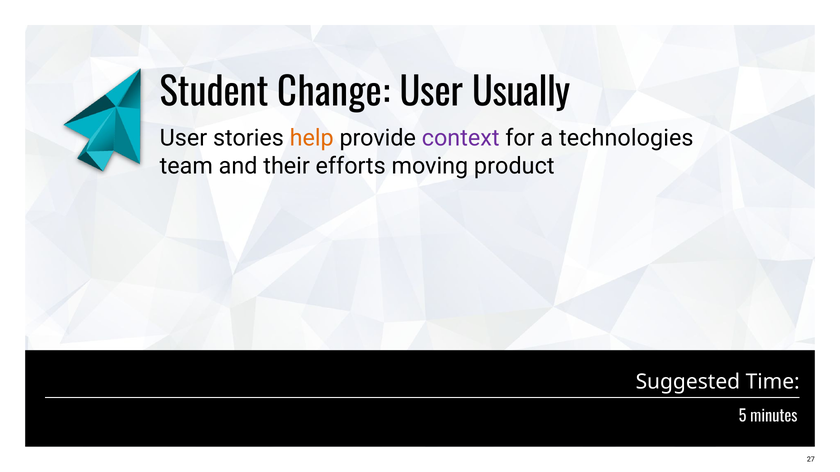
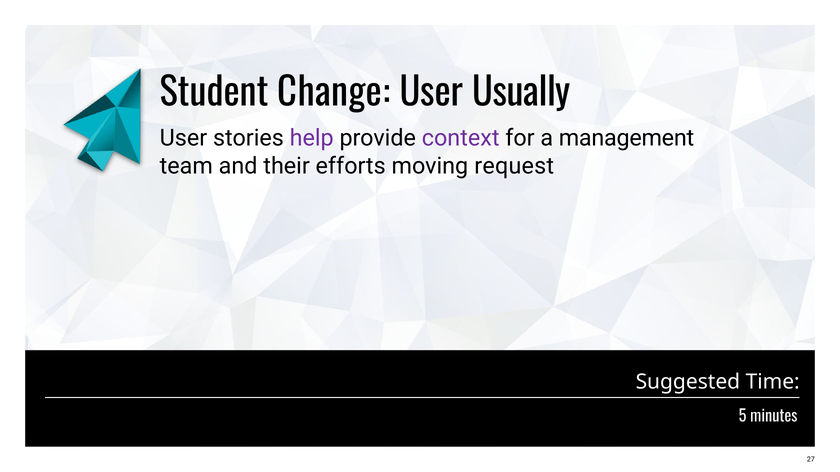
help colour: orange -> purple
technologies: technologies -> management
product: product -> request
